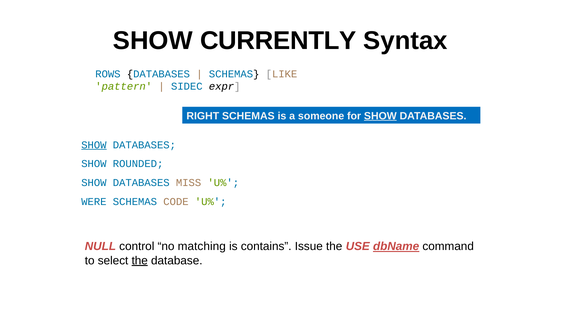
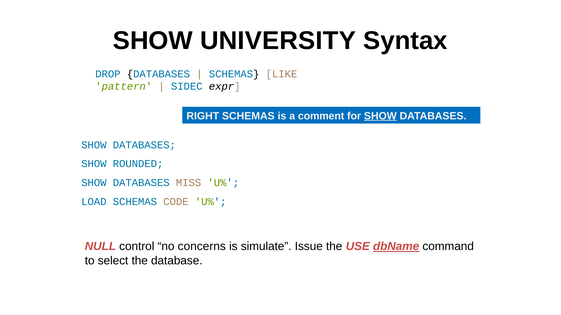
CURRENTLY: CURRENTLY -> UNIVERSITY
ROWS: ROWS -> DROP
someone: someone -> comment
SHOW at (94, 145) underline: present -> none
WERE: WERE -> LOAD
matching: matching -> concerns
contains: contains -> simulate
the at (140, 261) underline: present -> none
